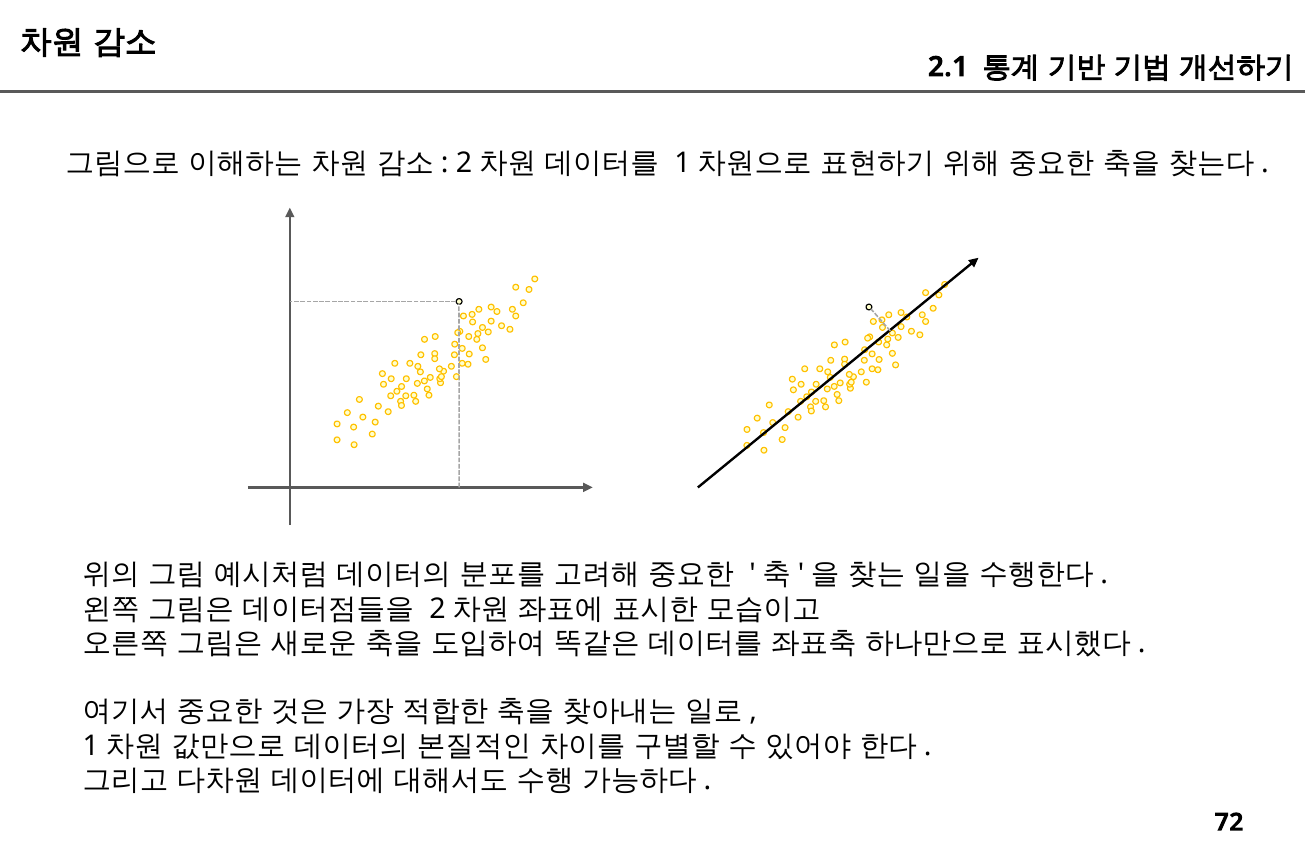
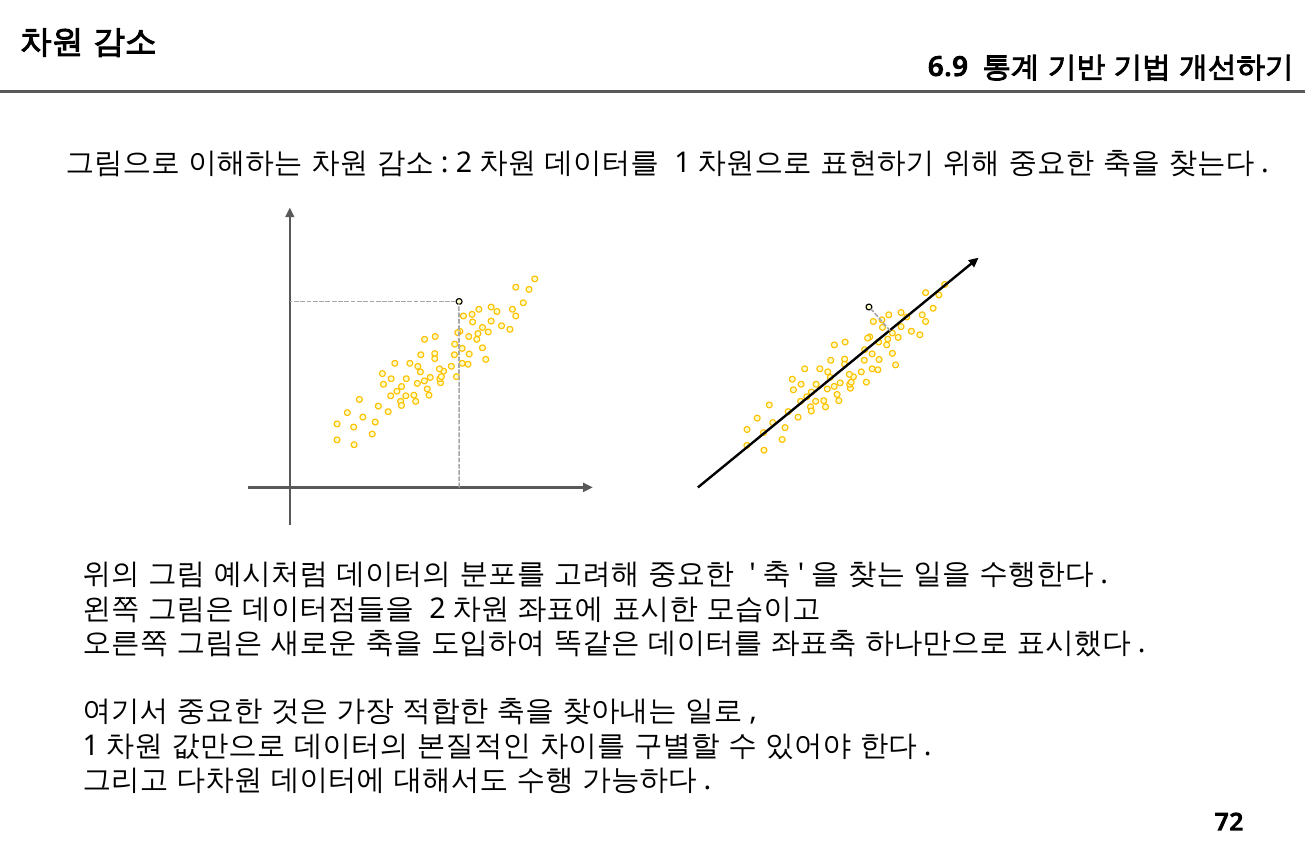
2.1: 2.1 -> 6.9
